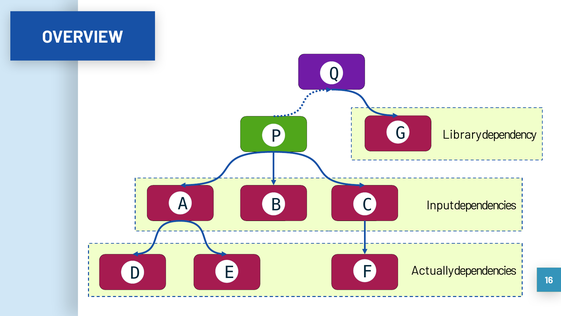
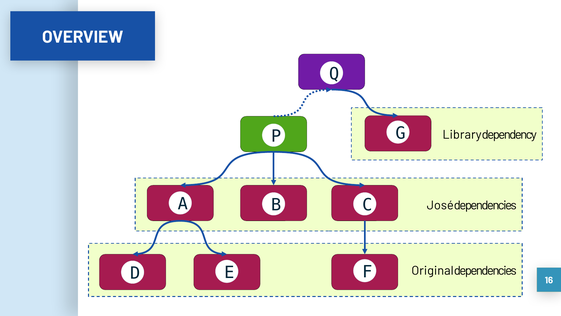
Input: Input -> José
Actually: Actually -> Original
